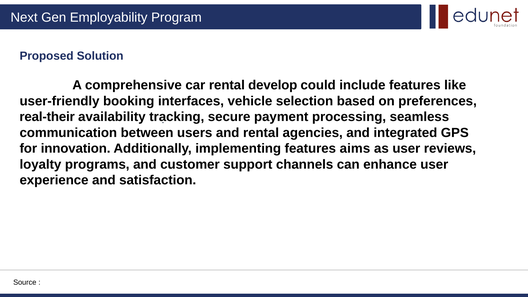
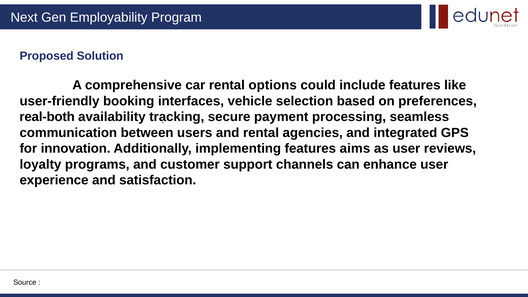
develop: develop -> options
real-their: real-their -> real-both
